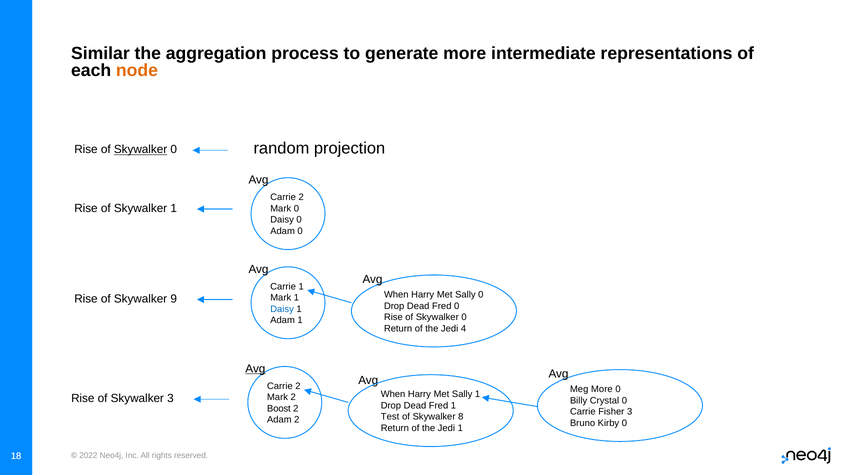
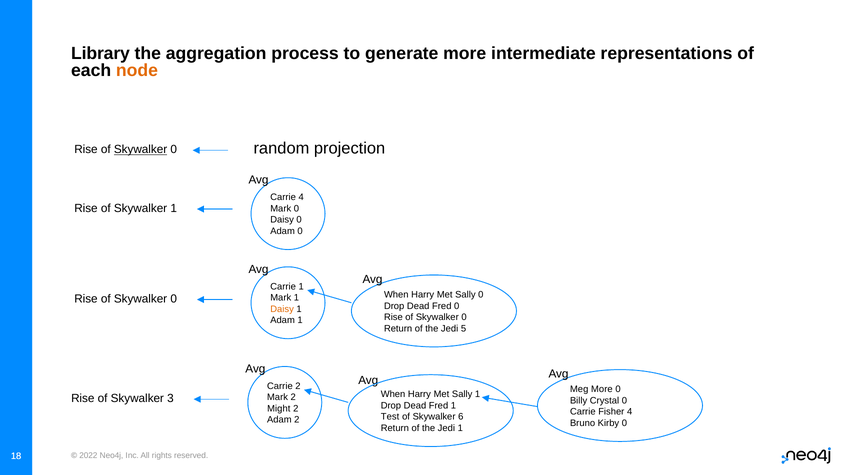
Similar: Similar -> Library
2 at (301, 198): 2 -> 4
9 at (174, 299): 9 -> 0
Daisy at (282, 309) colour: blue -> orange
4: 4 -> 5
Avg at (255, 369) underline: present -> none
Boost: Boost -> Might
Fisher 3: 3 -> 4
8: 8 -> 6
